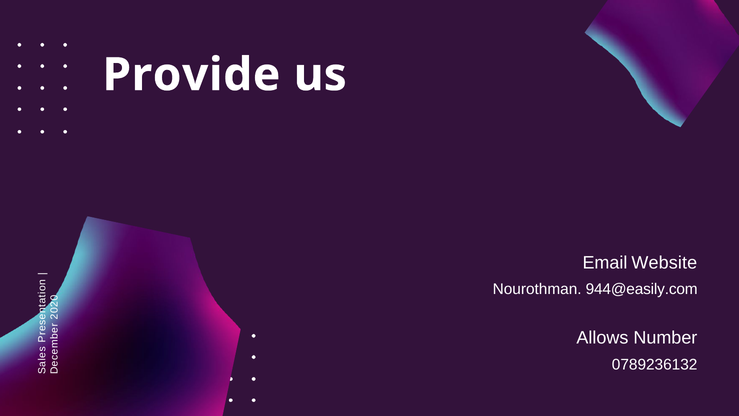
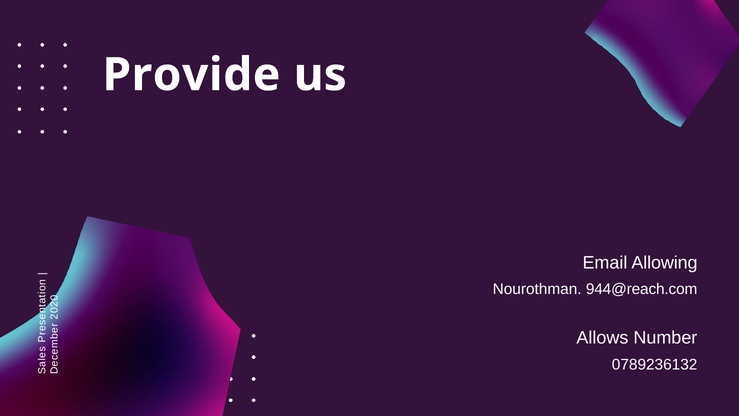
Website: Website -> Allowing
944@easily.com: 944@easily.com -> 944@reach.com
